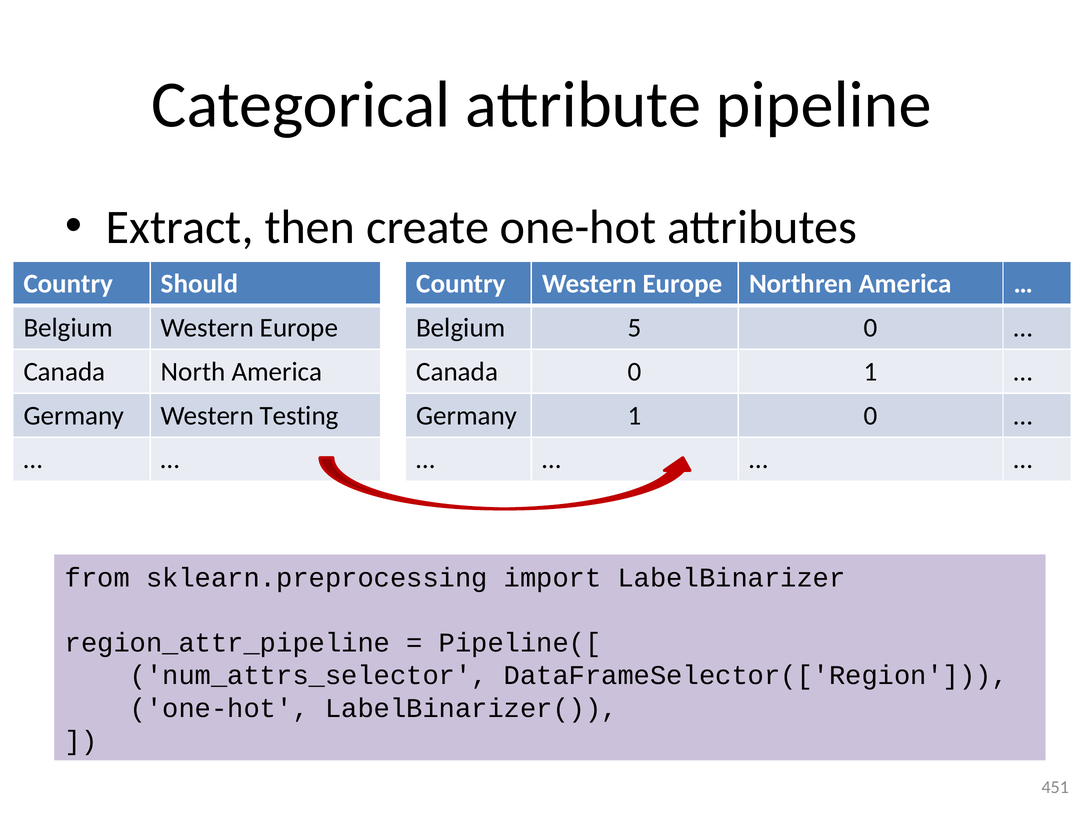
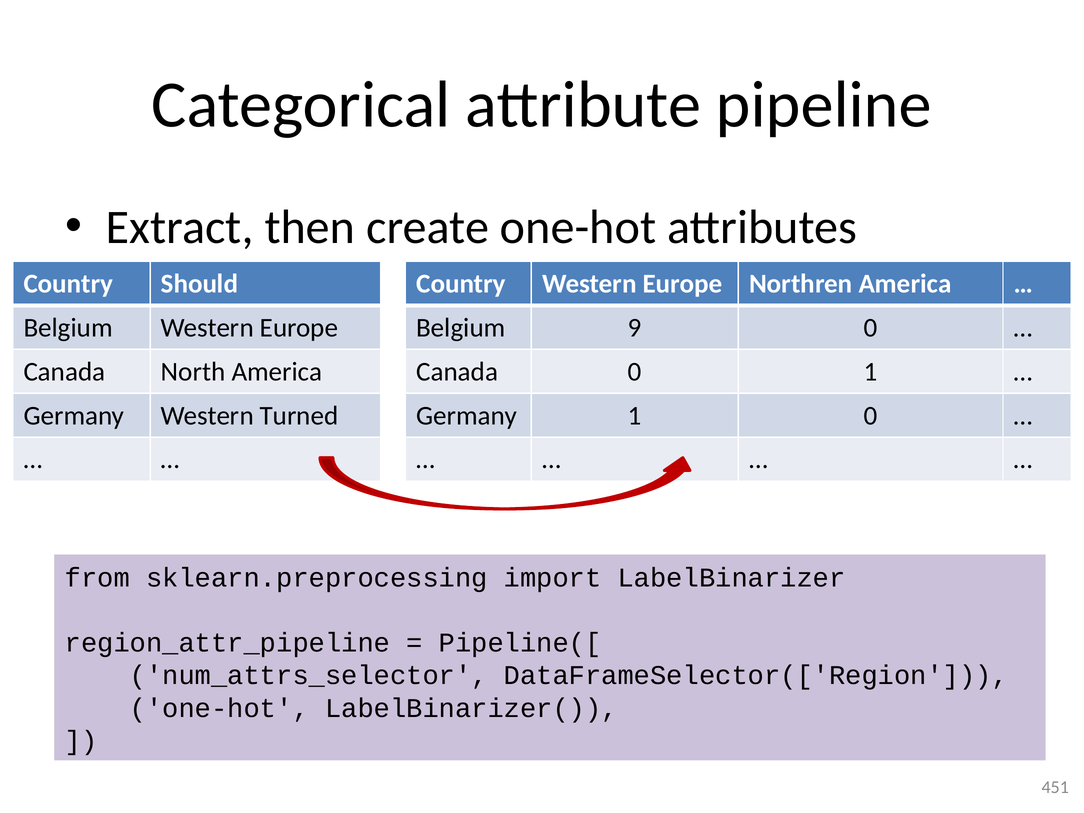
5: 5 -> 9
Testing: Testing -> Turned
